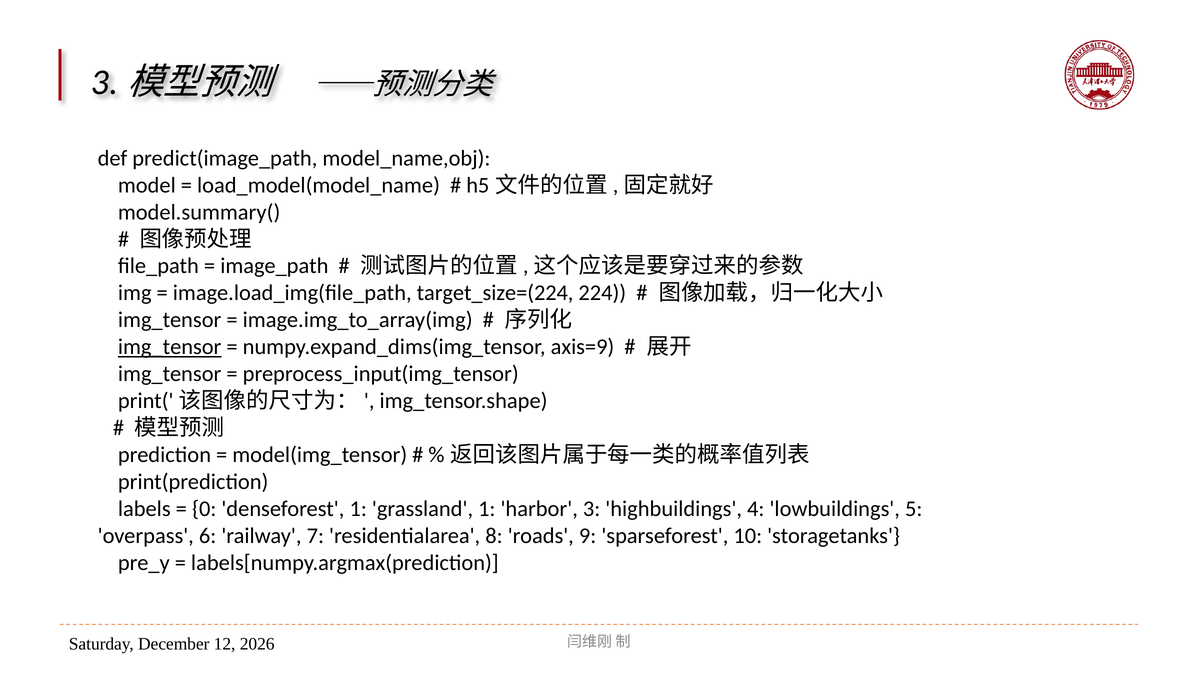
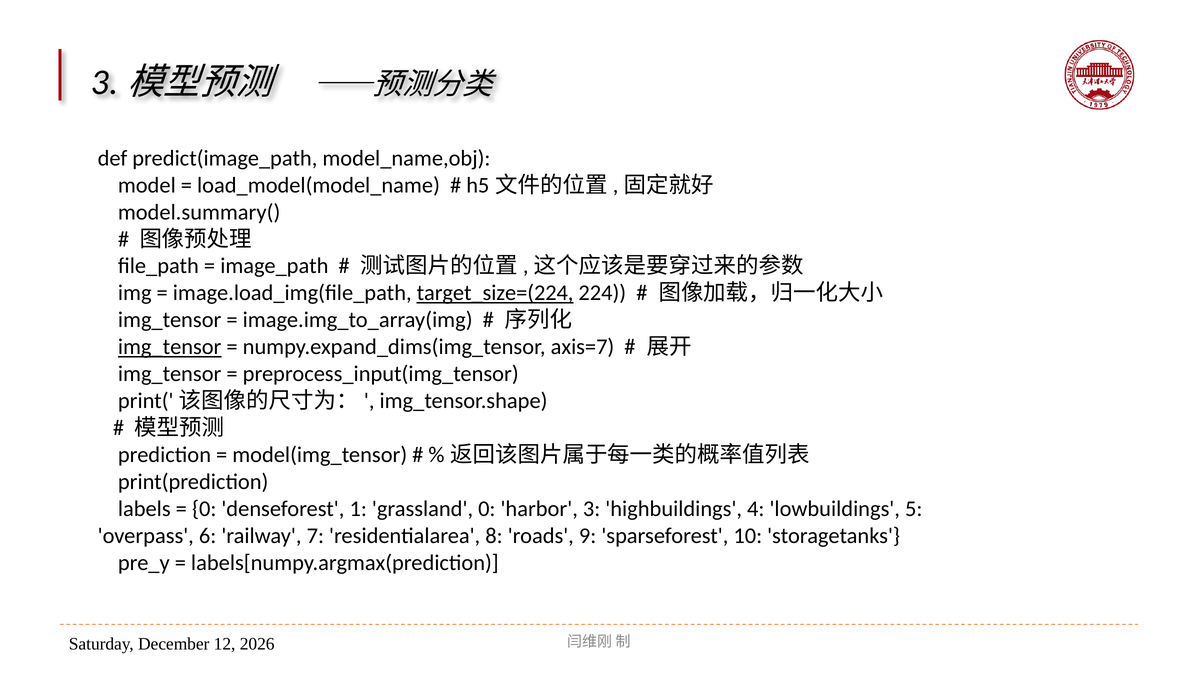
target_size=(224 underline: none -> present
axis=9: axis=9 -> axis=7
grassland 1: 1 -> 0
